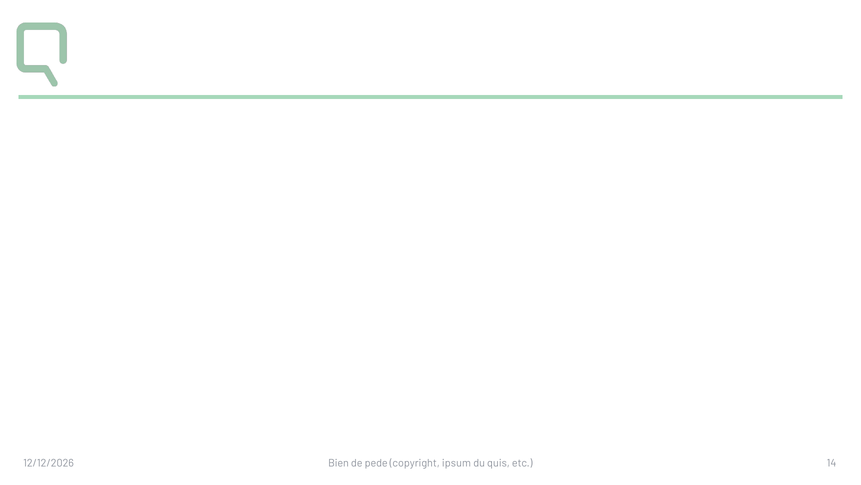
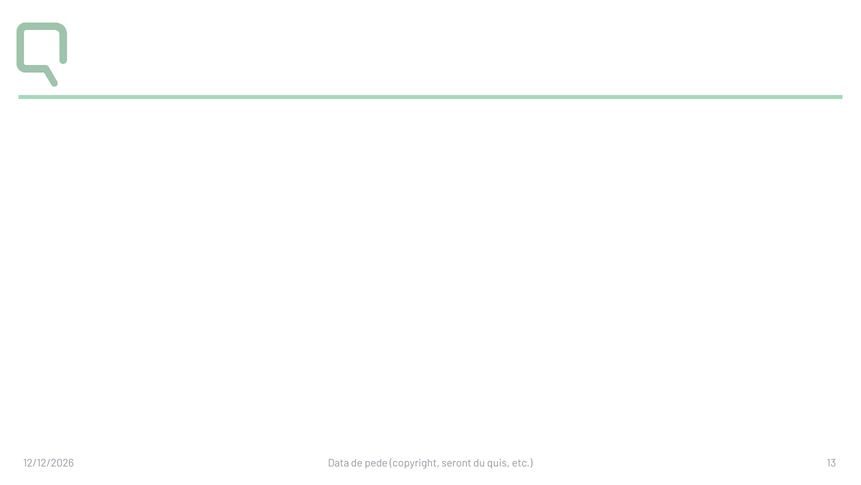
Bien: Bien -> Data
ipsum: ipsum -> seront
14: 14 -> 13
